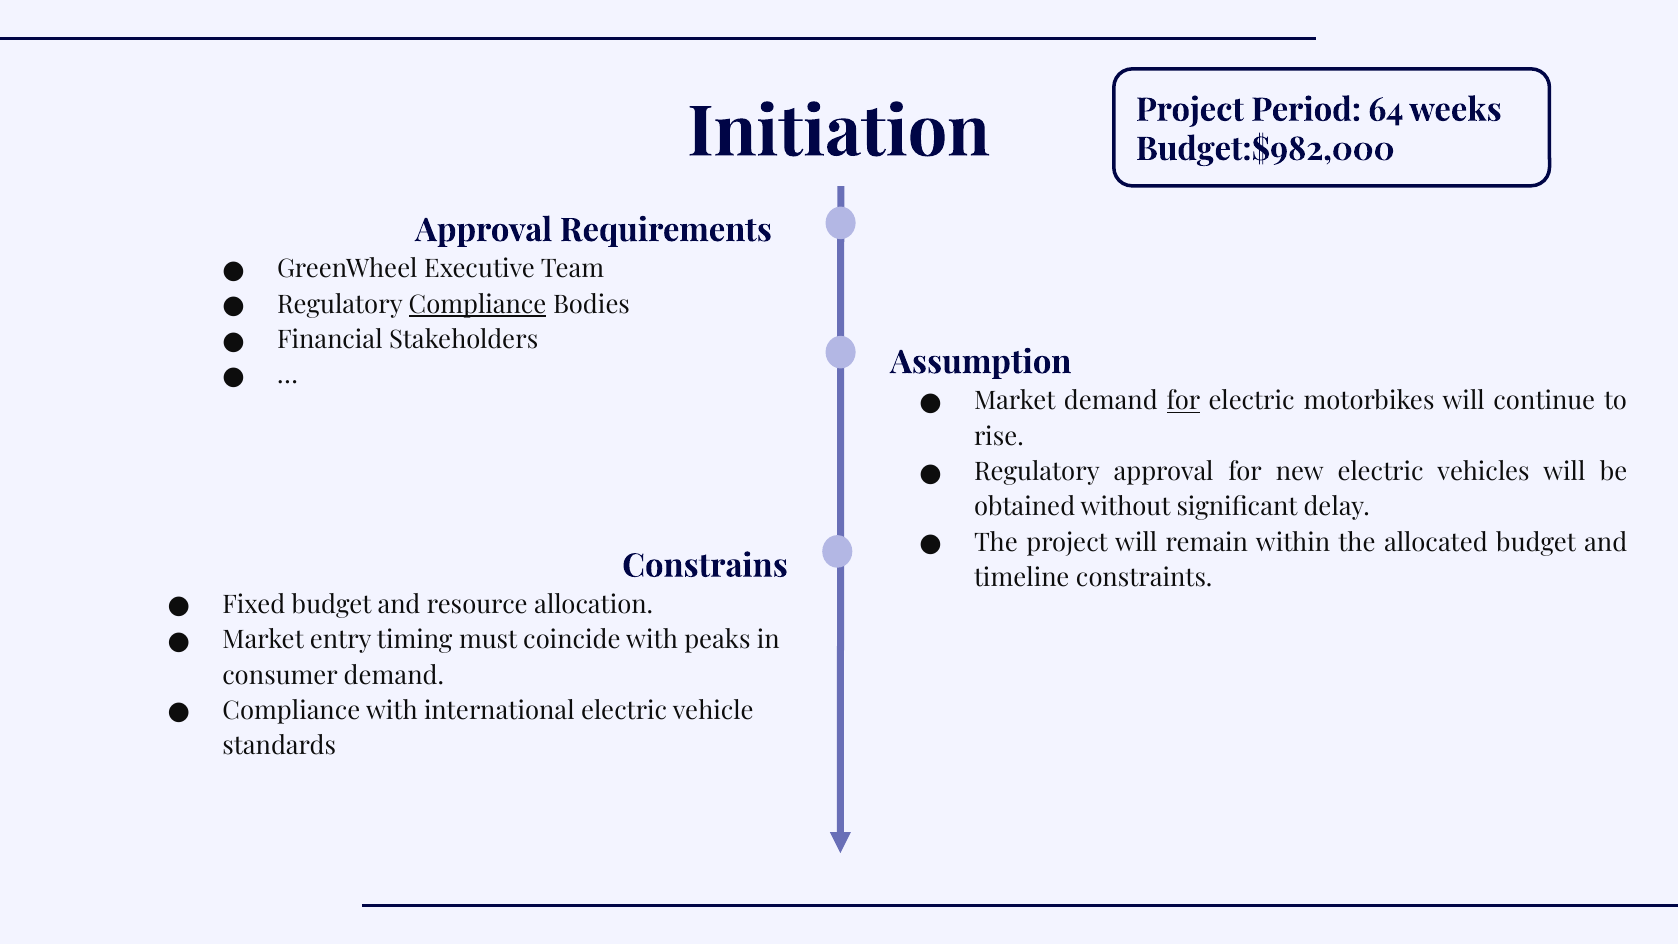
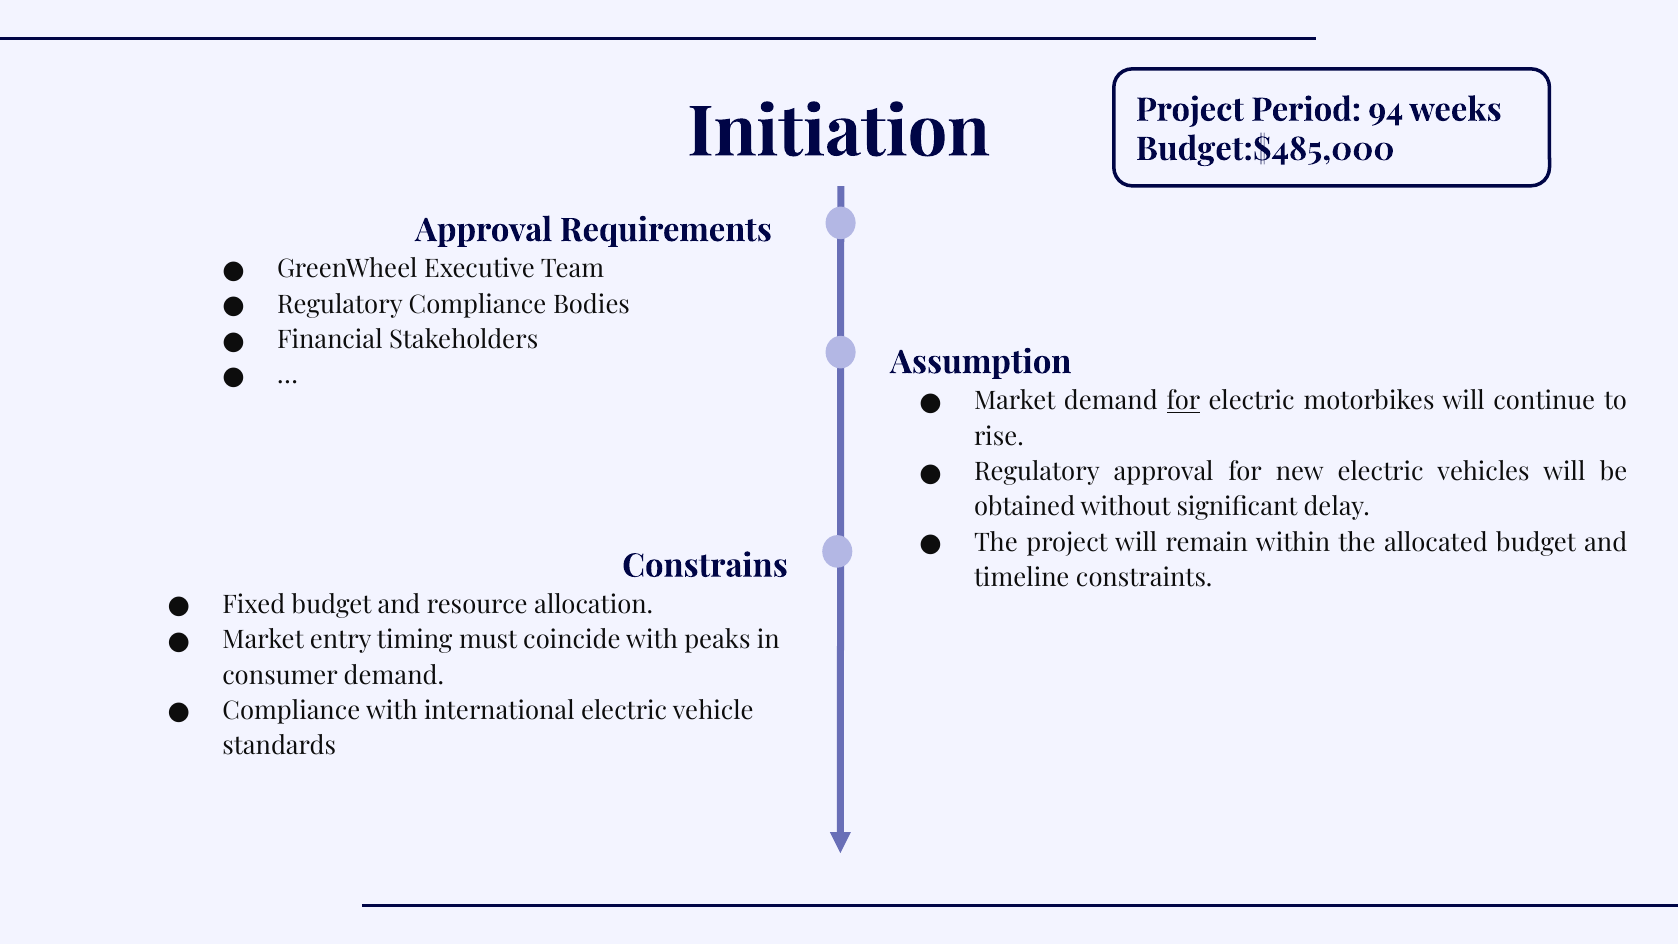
64: 64 -> 94
Budget:$982,000: Budget:$982,000 -> Budget:$485,000
Compliance at (478, 305) underline: present -> none
